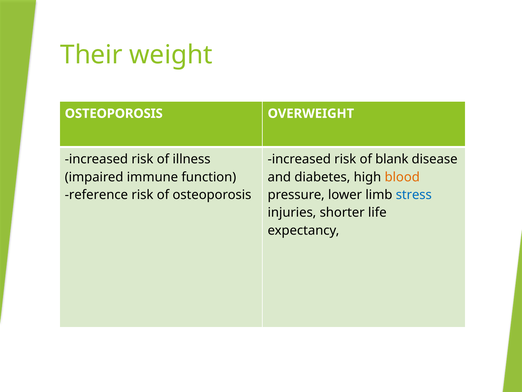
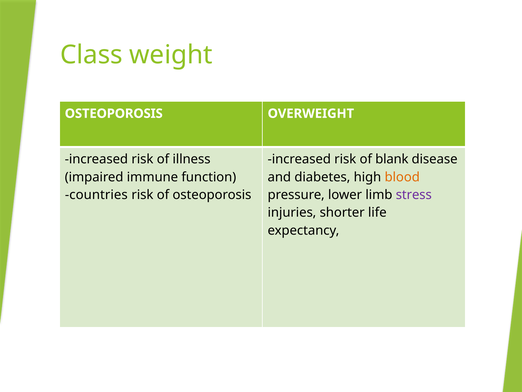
Their: Their -> Class
reference: reference -> countries
stress colour: blue -> purple
